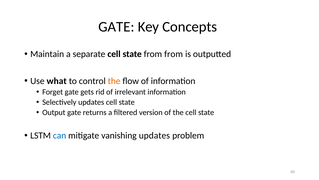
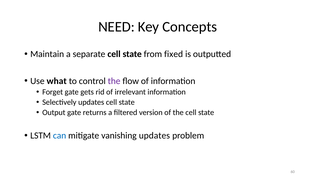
GATE at (116, 27): GATE -> NEED
from from: from -> fixed
the at (114, 81) colour: orange -> purple
